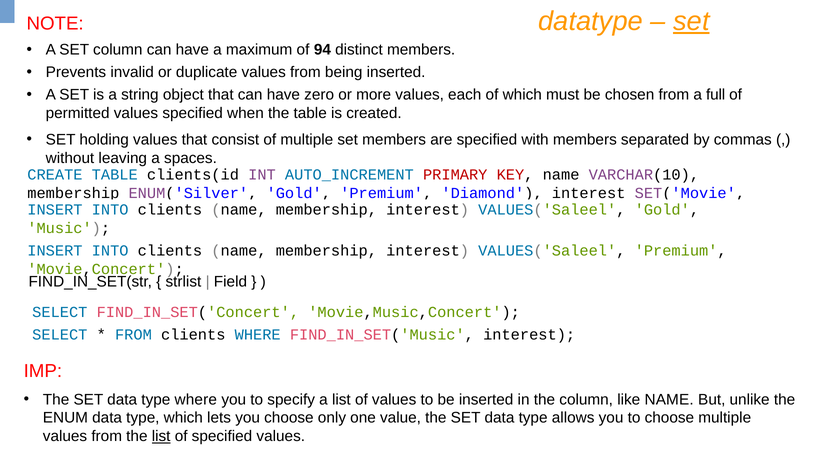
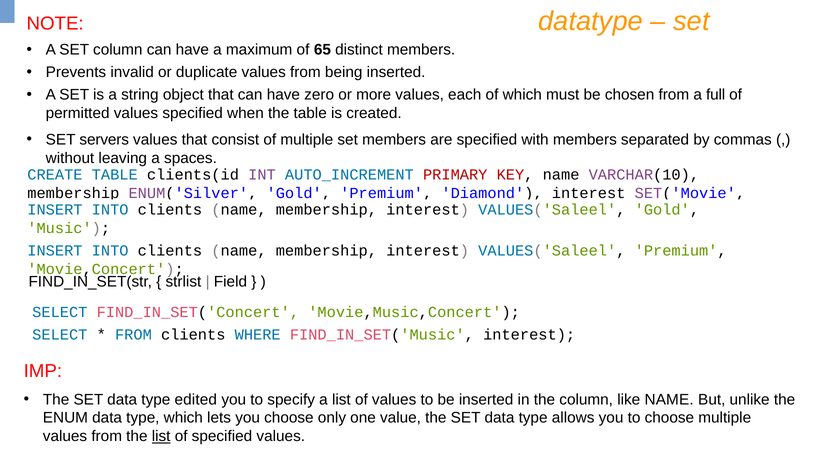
set at (691, 21) underline: present -> none
94: 94 -> 65
holding: holding -> servers
type where: where -> edited
